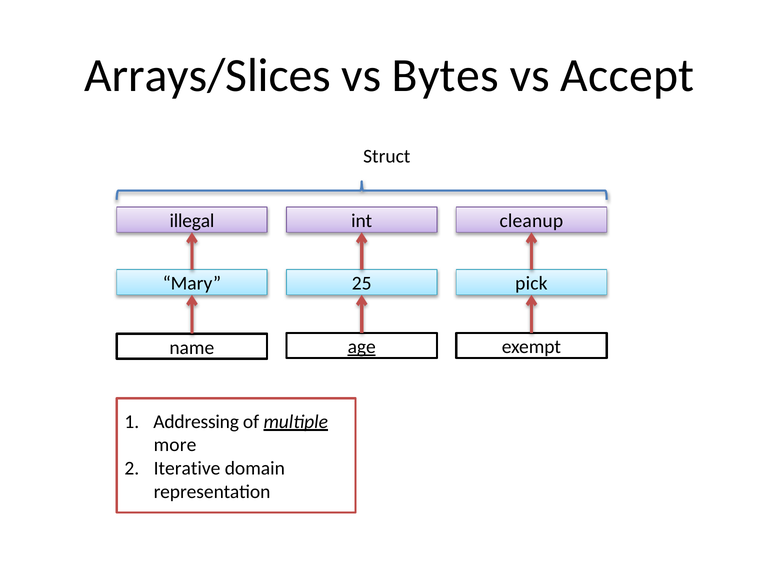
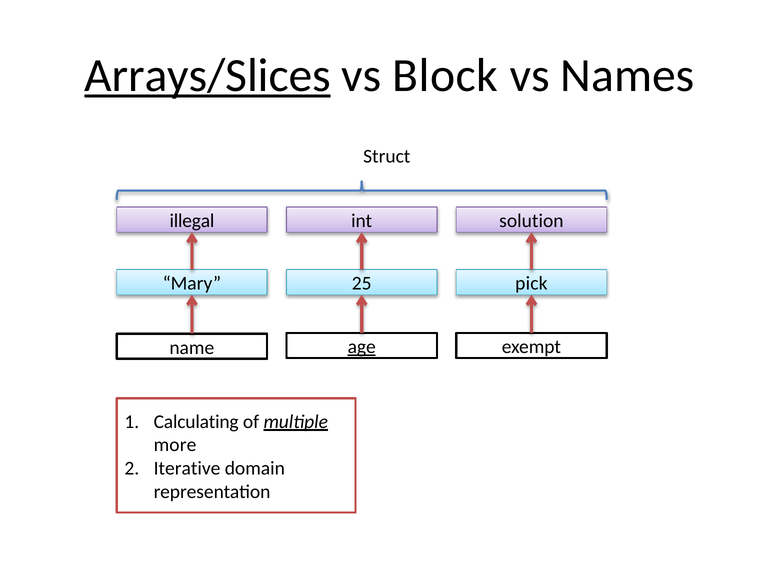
Arrays/Slices underline: none -> present
Bytes: Bytes -> Block
Accept: Accept -> Names
cleanup: cleanup -> solution
Addressing: Addressing -> Calculating
